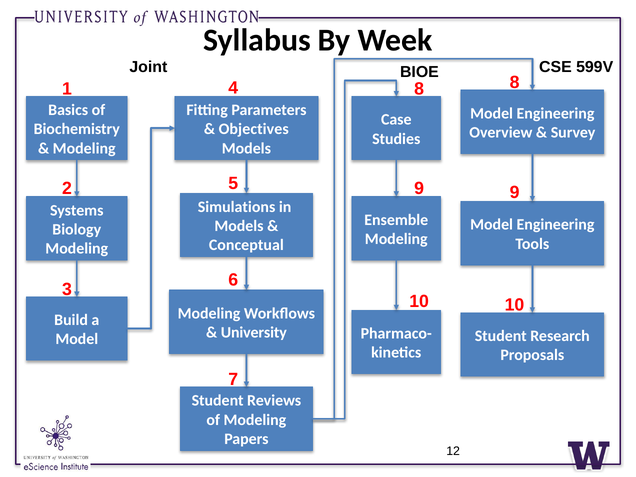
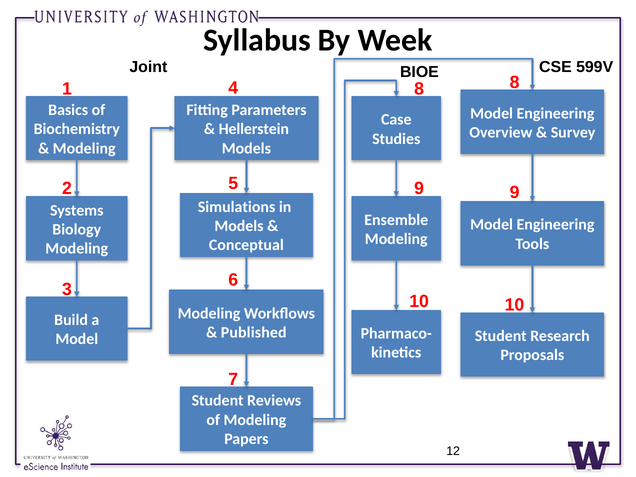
Objectives: Objectives -> Hellerstein
University: University -> Published
